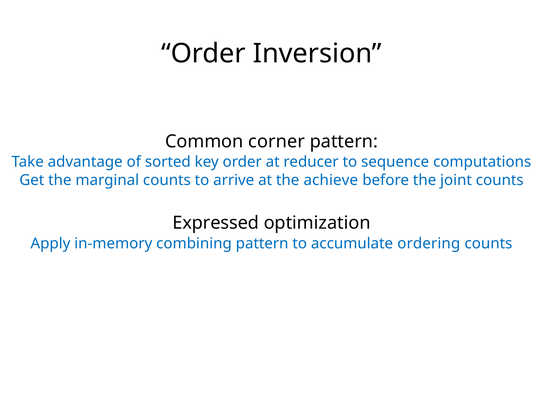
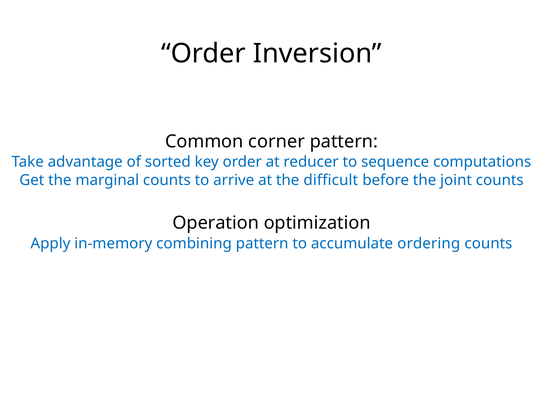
achieve: achieve -> difficult
Expressed: Expressed -> Operation
